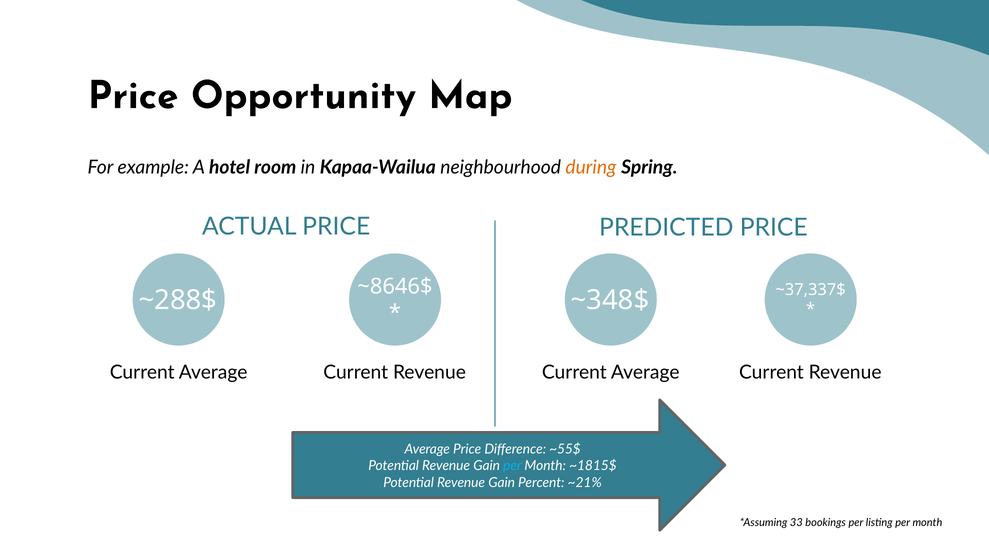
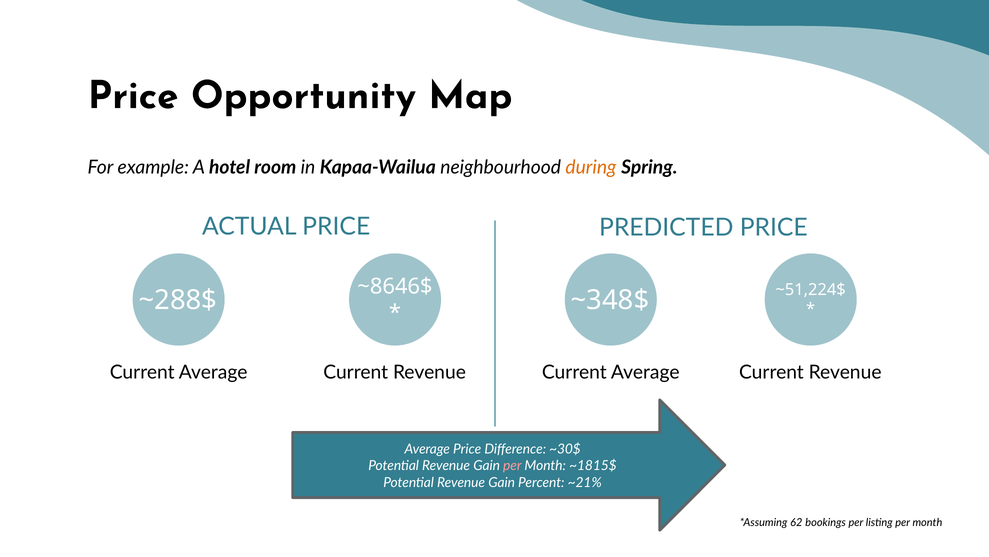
~37,337$: ~37,337$ -> ~51,224$
~55$: ~55$ -> ~30$
per at (512, 465) colour: light blue -> pink
33: 33 -> 62
